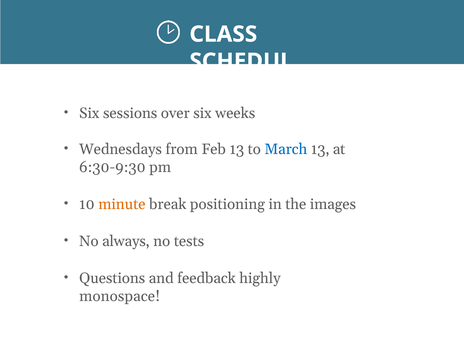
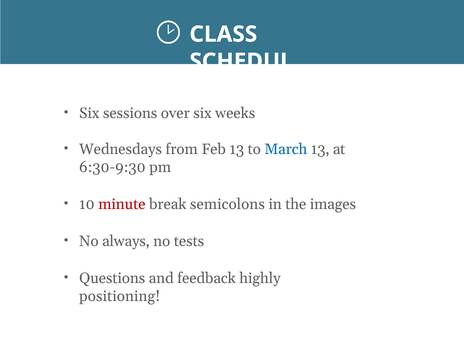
minute colour: orange -> red
positioning: positioning -> semicolons
monospace: monospace -> positioning
